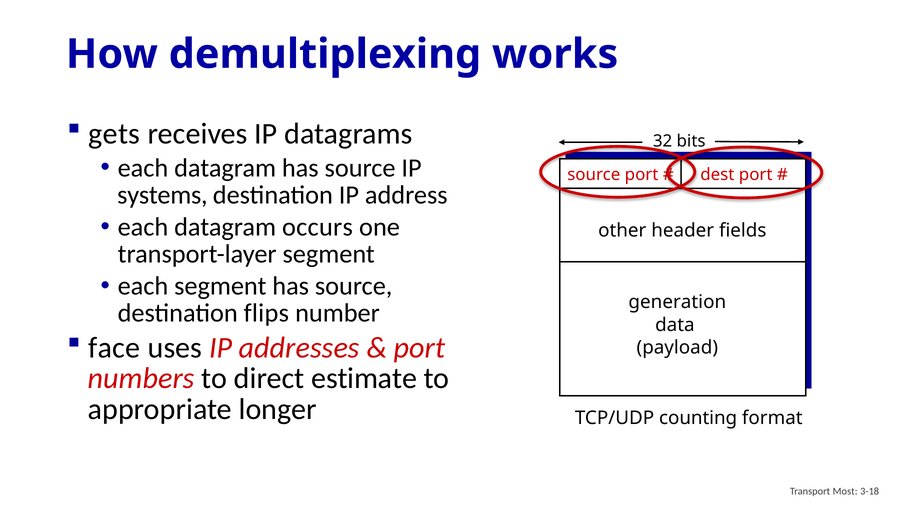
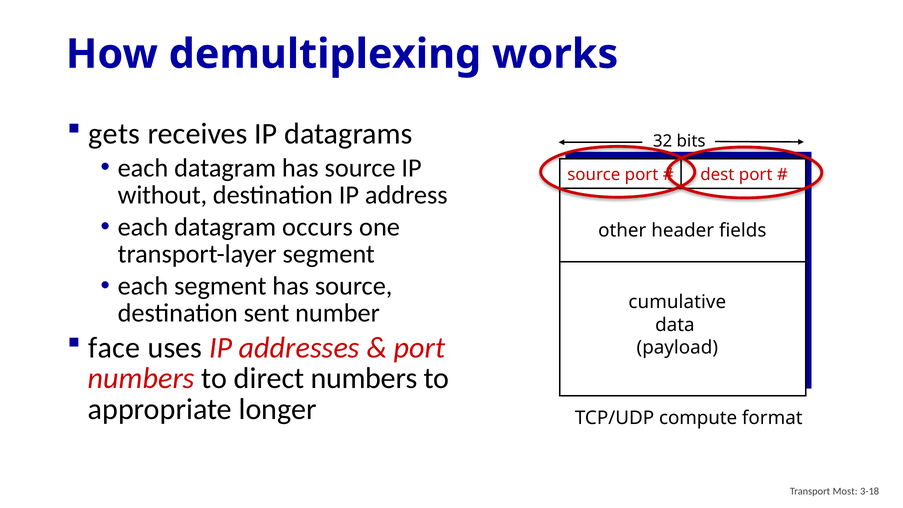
systems: systems -> without
generation: generation -> cumulative
flips: flips -> sent
direct estimate: estimate -> numbers
counting: counting -> compute
